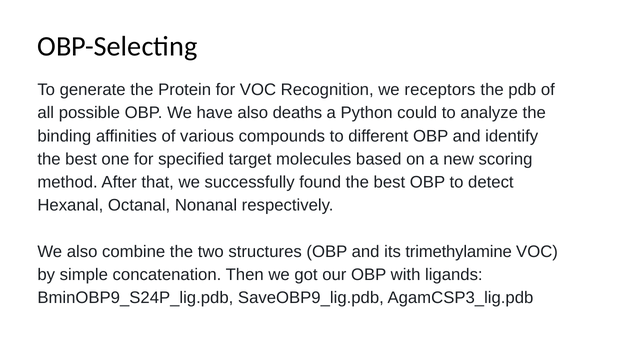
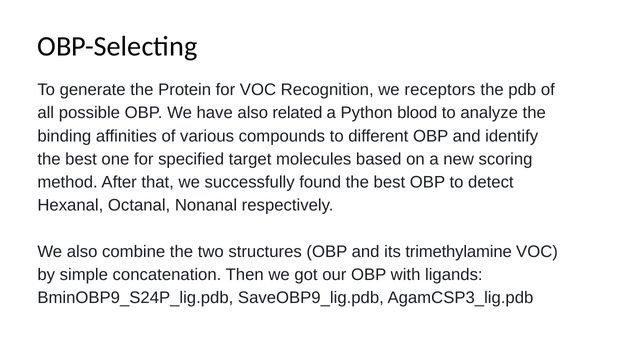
deaths: deaths -> related
could: could -> blood
